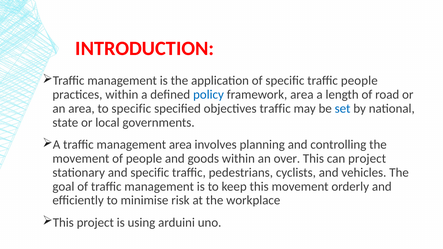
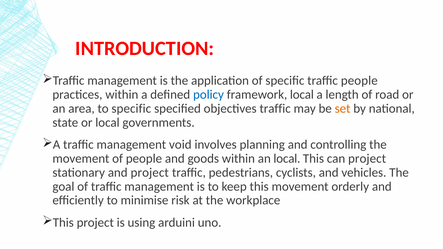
framework area: area -> local
set colour: blue -> orange
management area: area -> void
an over: over -> local
and specific: specific -> project
